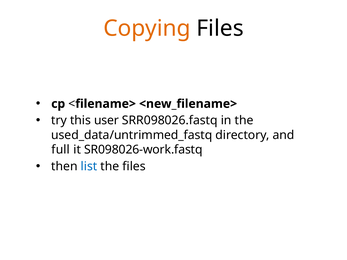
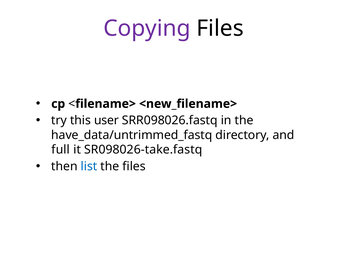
Copying colour: orange -> purple
used_data/untrimmed_fastq: used_data/untrimmed_fastq -> have_data/untrimmed_fastq
SR098026-work.fastq: SR098026-work.fastq -> SR098026-take.fastq
